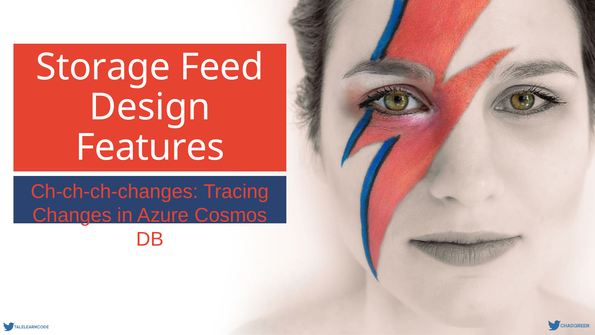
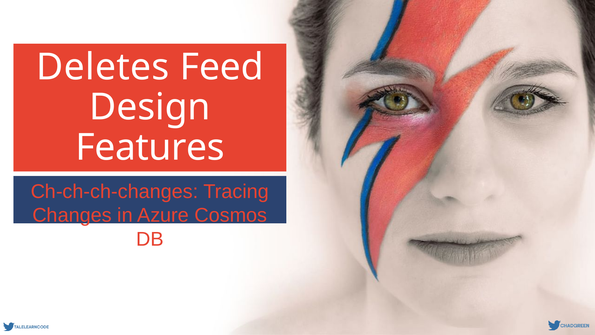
Storage: Storage -> Deletes
